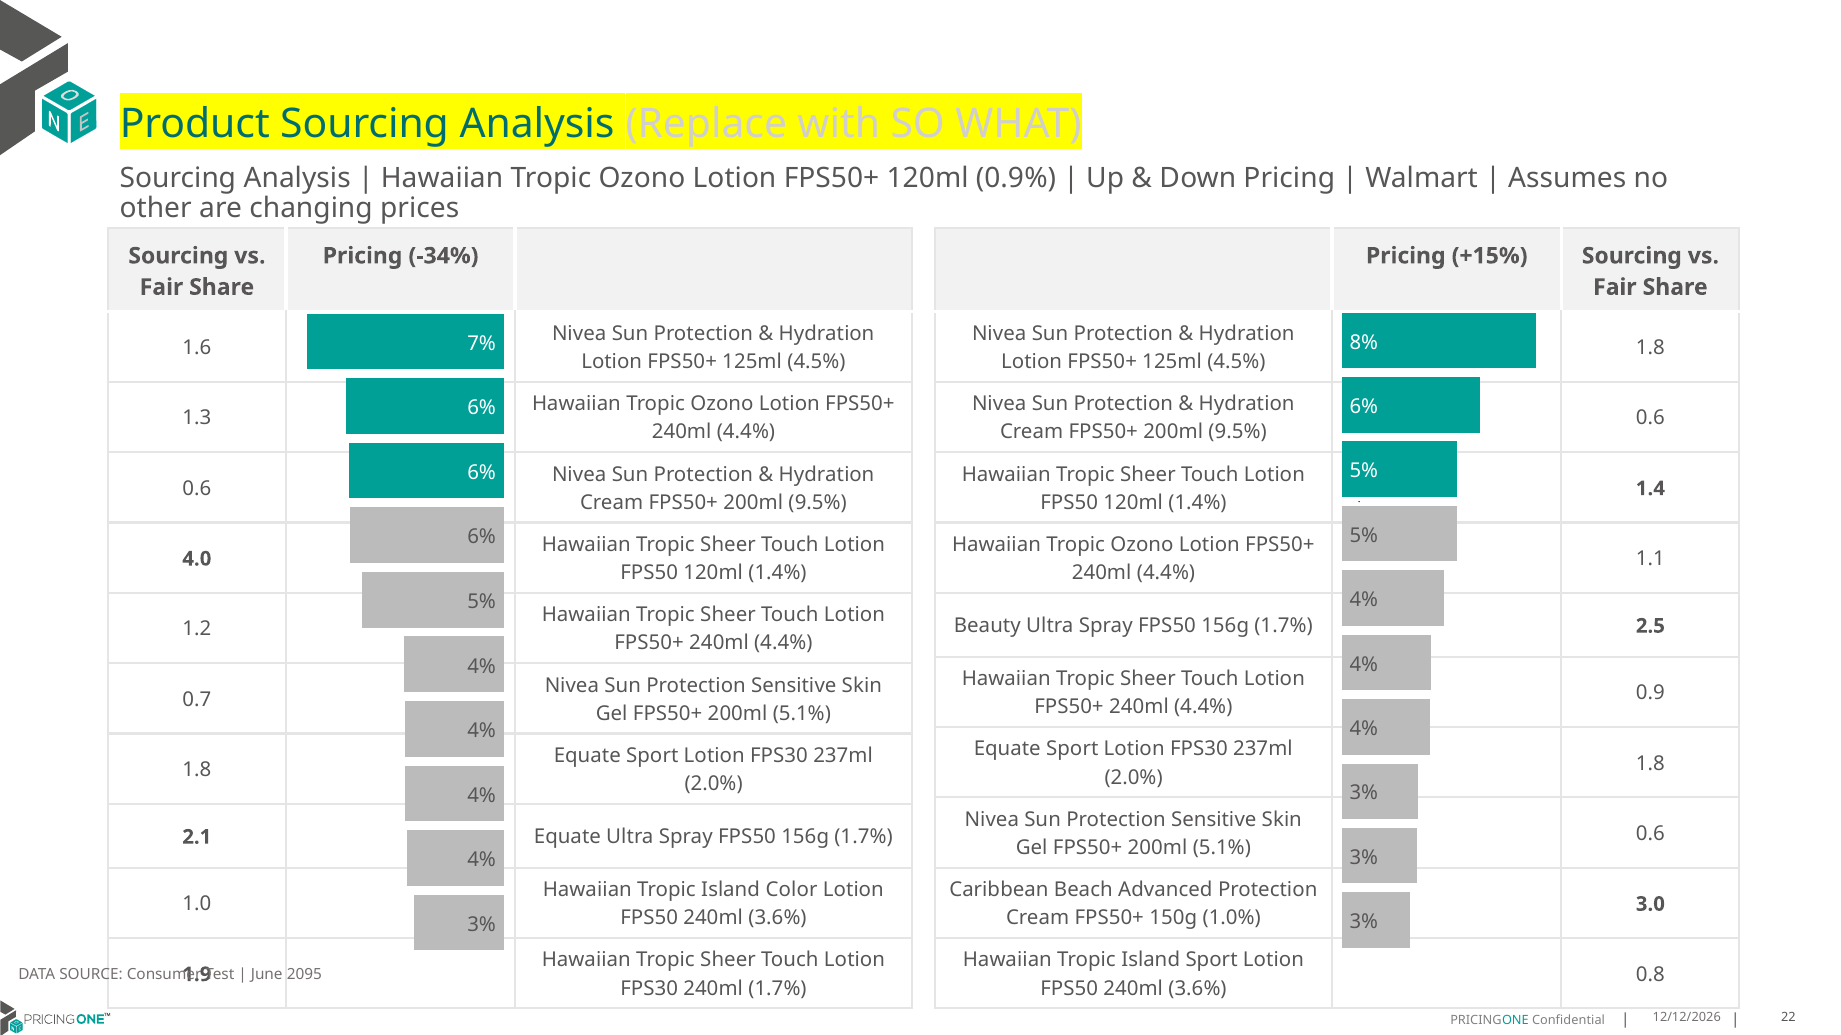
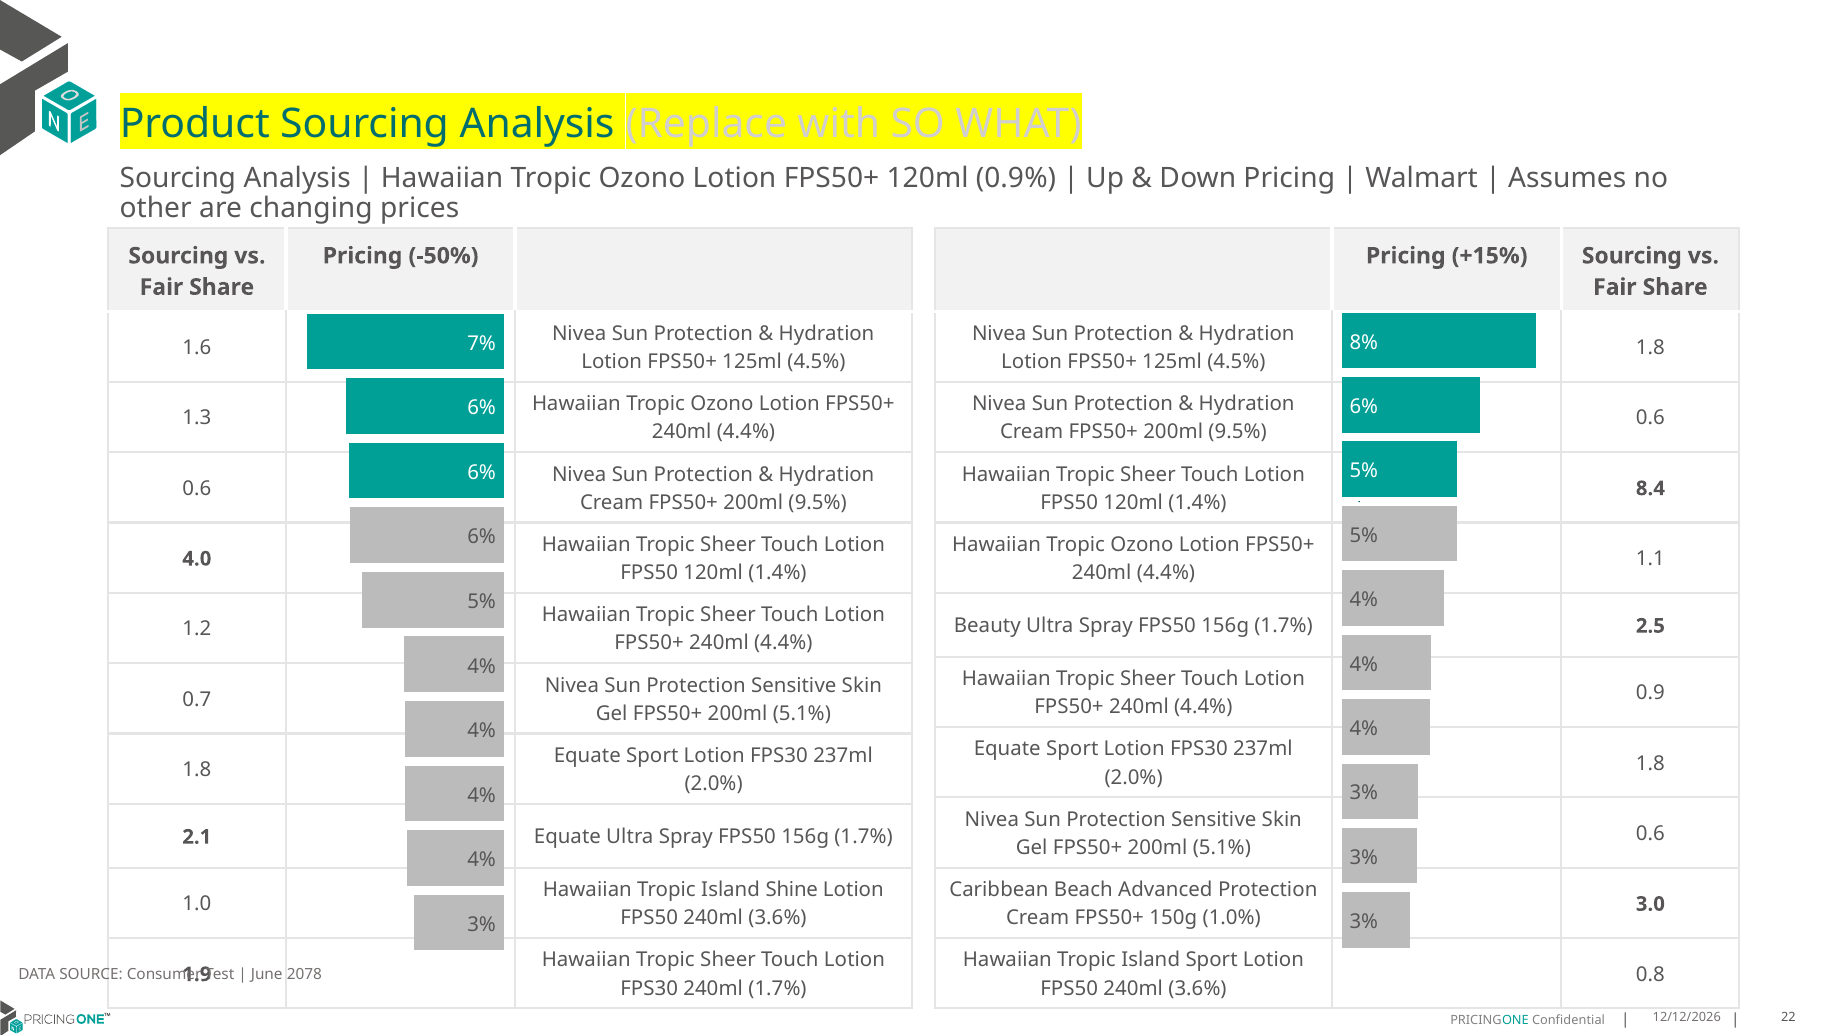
-34%: -34% -> -50%
1.4: 1.4 -> 8.4
Color: Color -> Shine
2095: 2095 -> 2078
